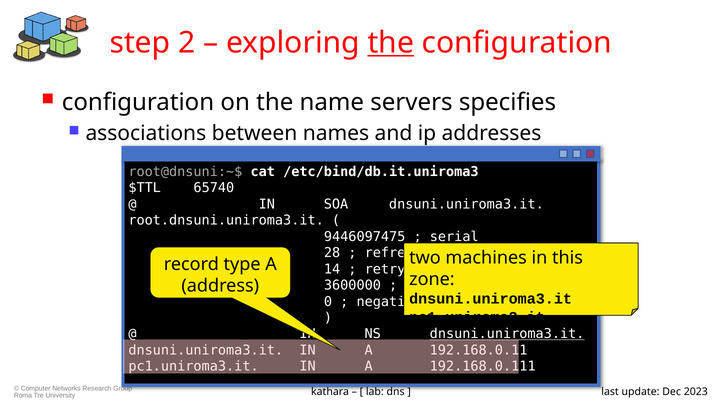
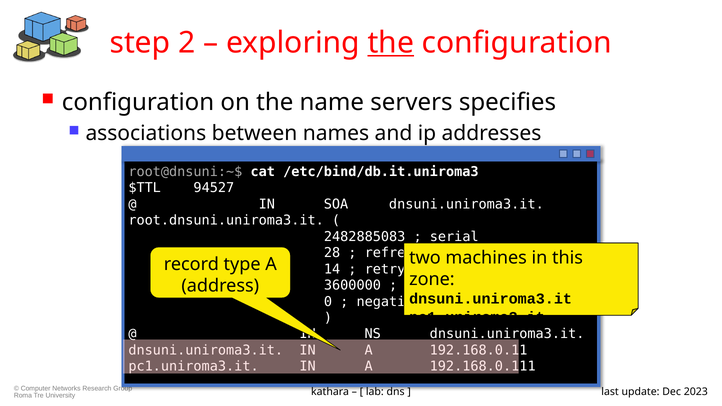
65740: 65740 -> 94527
9446097475: 9446097475 -> 2482885083
dnsuni.uniroma3.it at (507, 334) underline: present -> none
